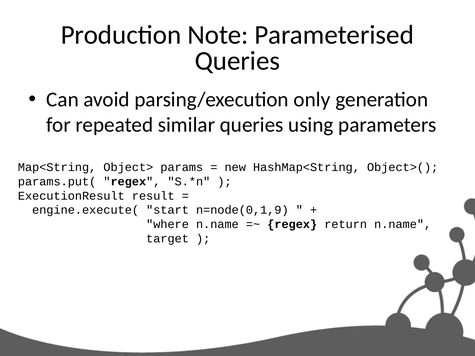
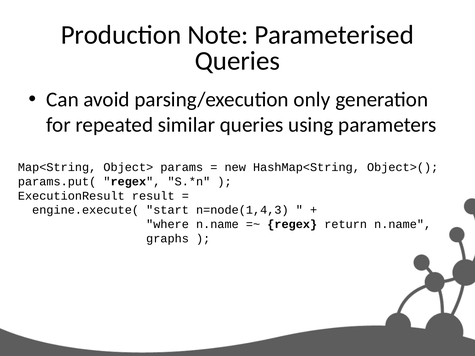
n=node(0,1,9: n=node(0,1,9 -> n=node(1,4,3
target: target -> graphs
